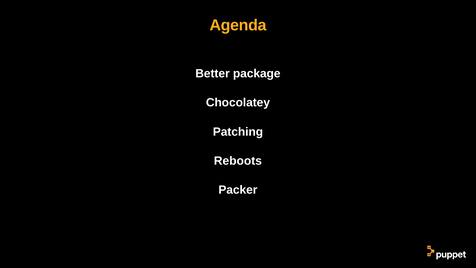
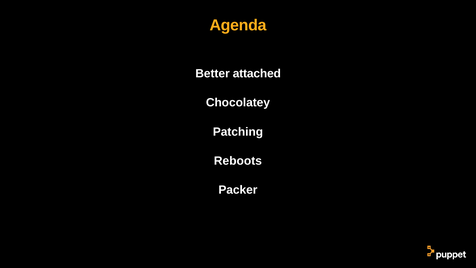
package: package -> attached
